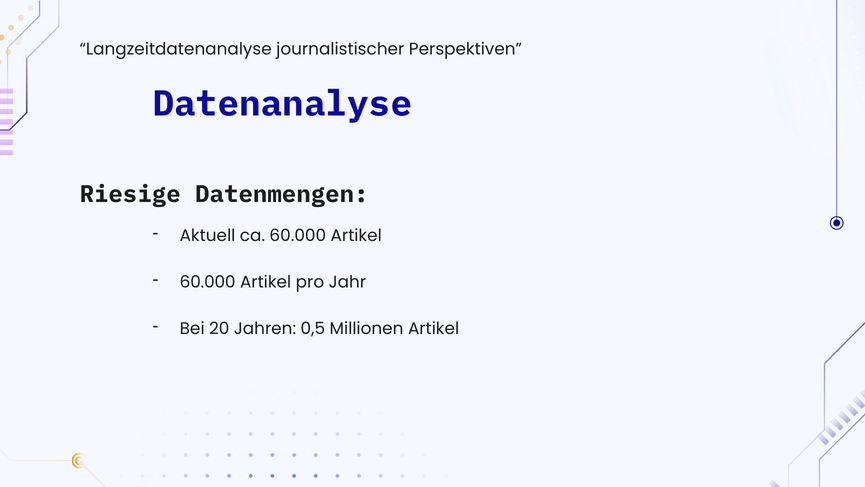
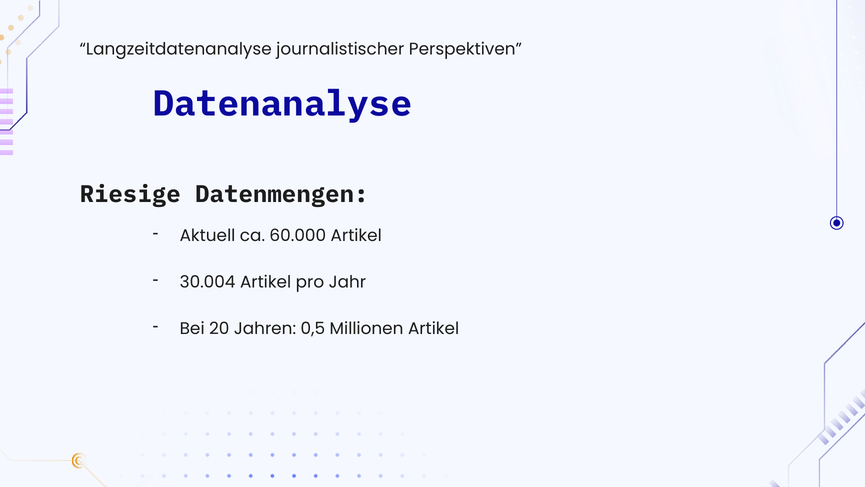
60.000 at (208, 282): 60.000 -> 30.004
